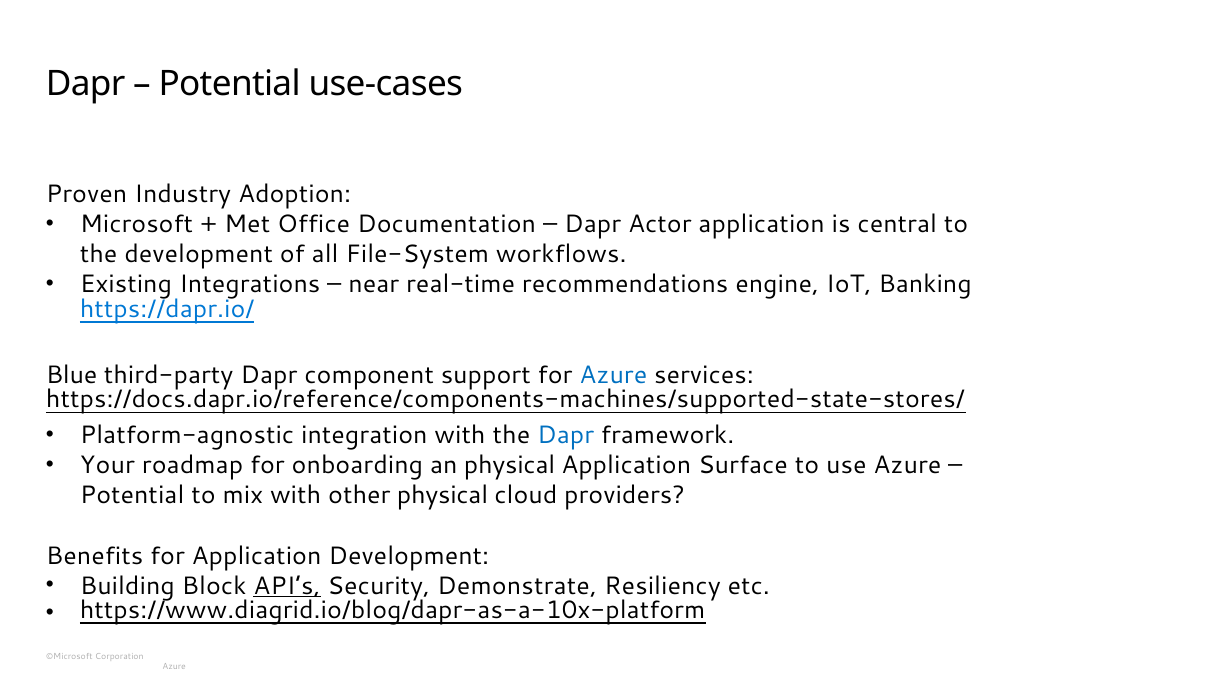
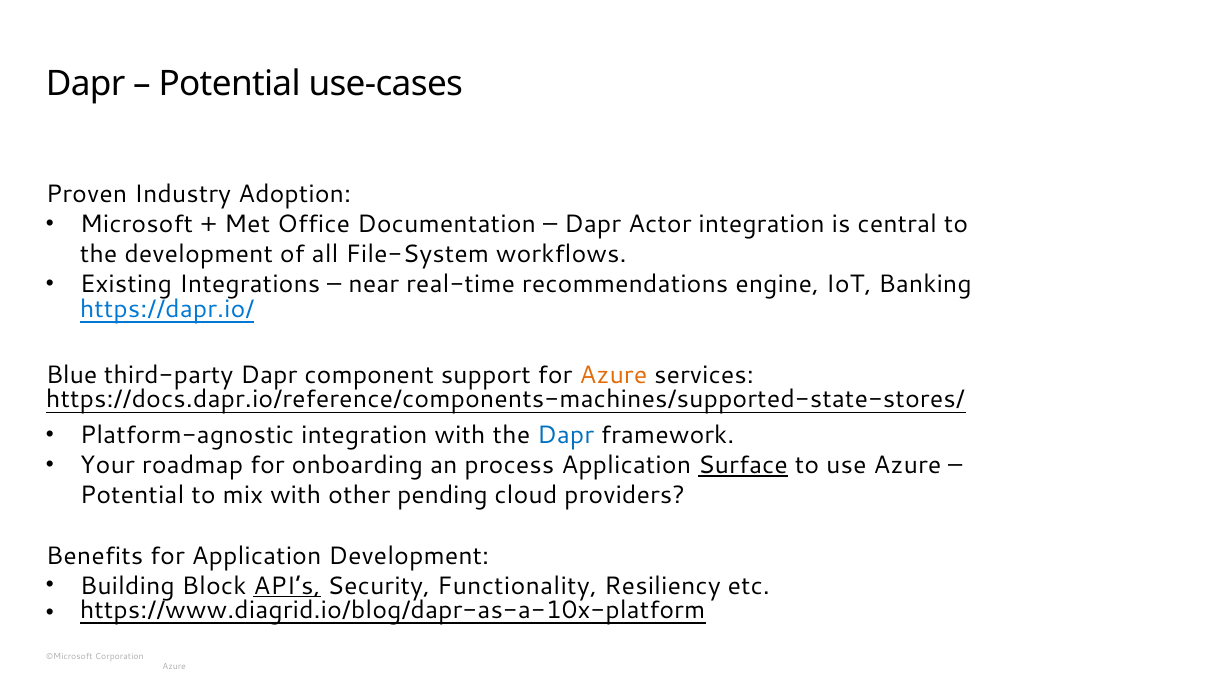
Actor application: application -> integration
Azure at (613, 375) colour: blue -> orange
an physical: physical -> process
Surface underline: none -> present
other physical: physical -> pending
Demonstrate: Demonstrate -> Functionality
